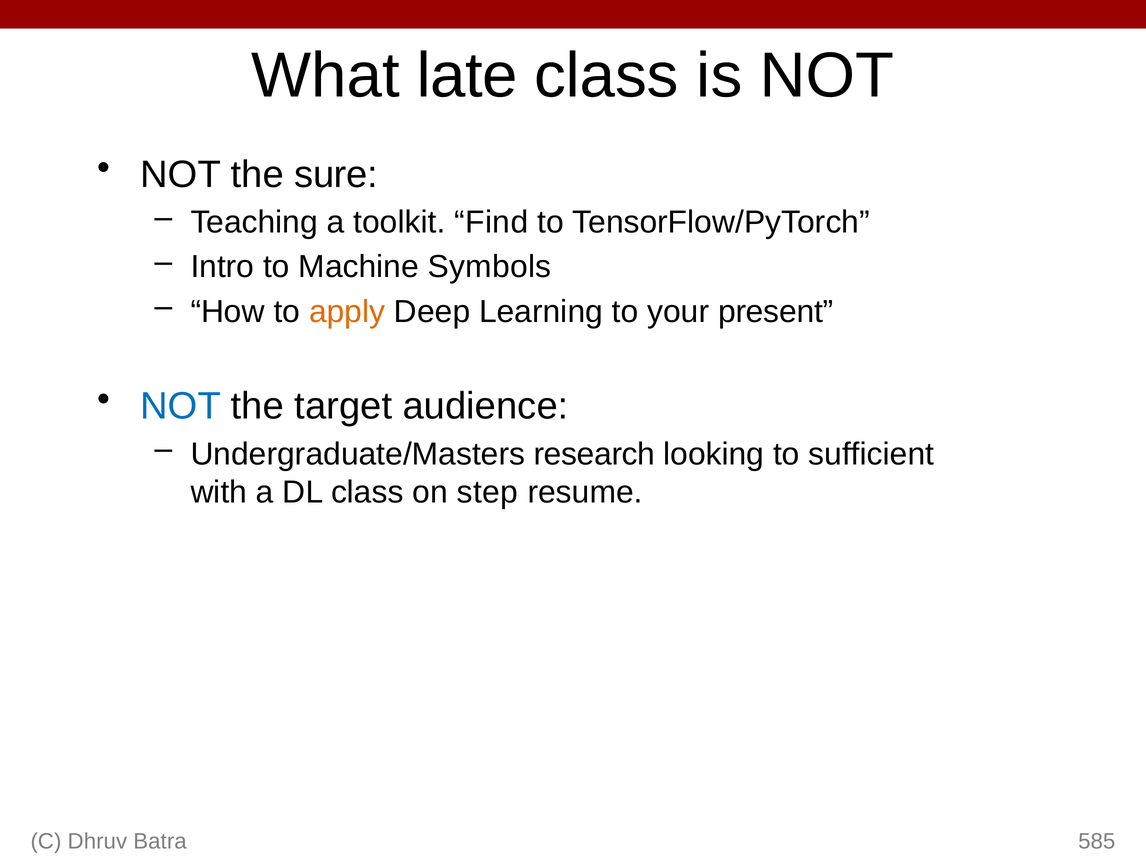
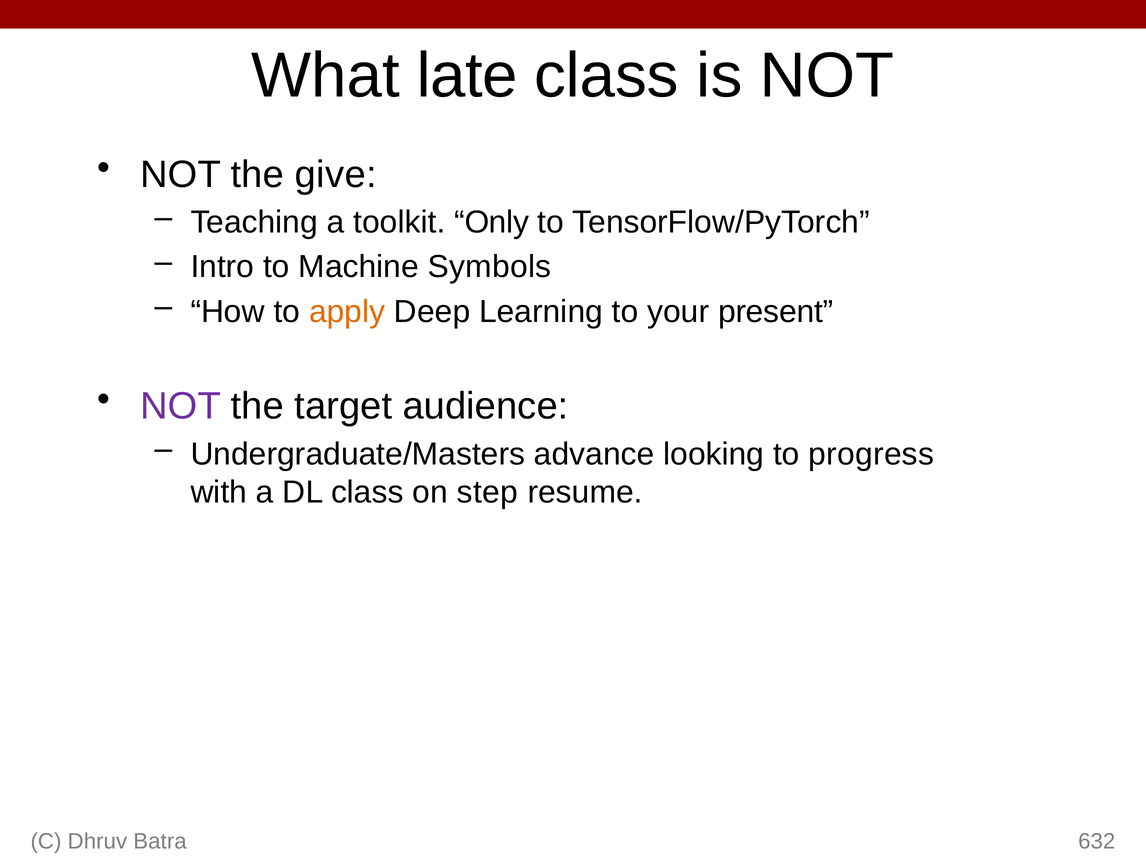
sure: sure -> give
Find: Find -> Only
NOT at (181, 406) colour: blue -> purple
research: research -> advance
sufficient: sufficient -> progress
585: 585 -> 632
